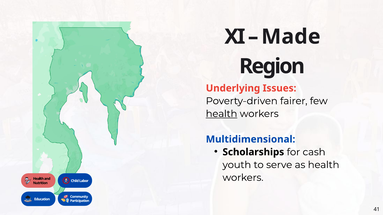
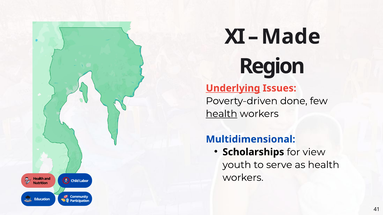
Underlying underline: none -> present
fairer: fairer -> done
cash: cash -> view
